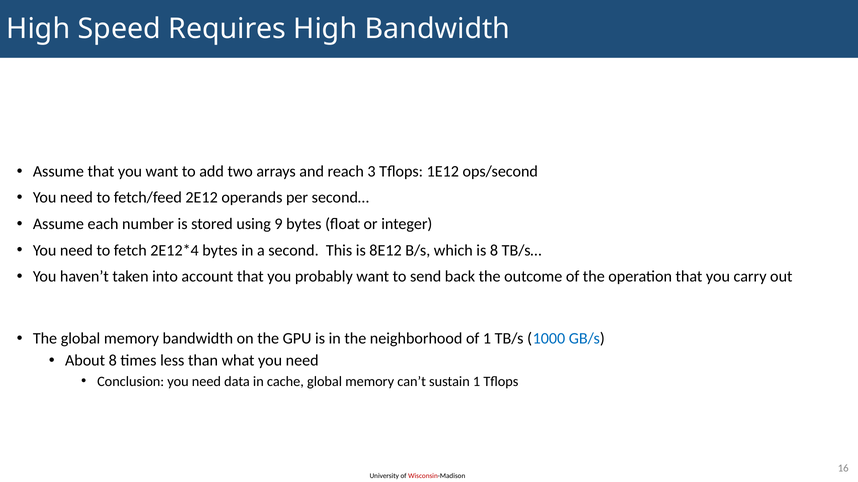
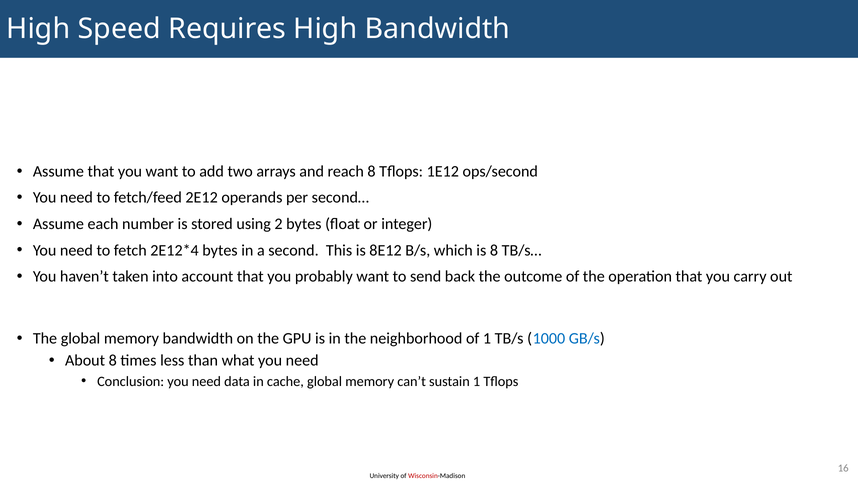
reach 3: 3 -> 8
9: 9 -> 2
